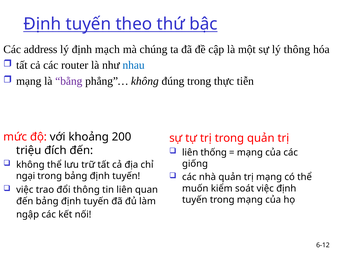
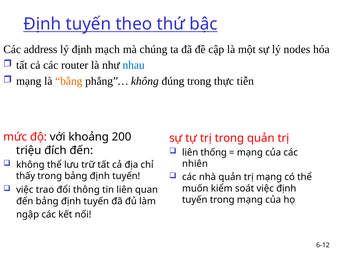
lý thông: thông -> nodes
bằng colour: purple -> orange
giống: giống -> nhiên
ngại: ngại -> thấy
